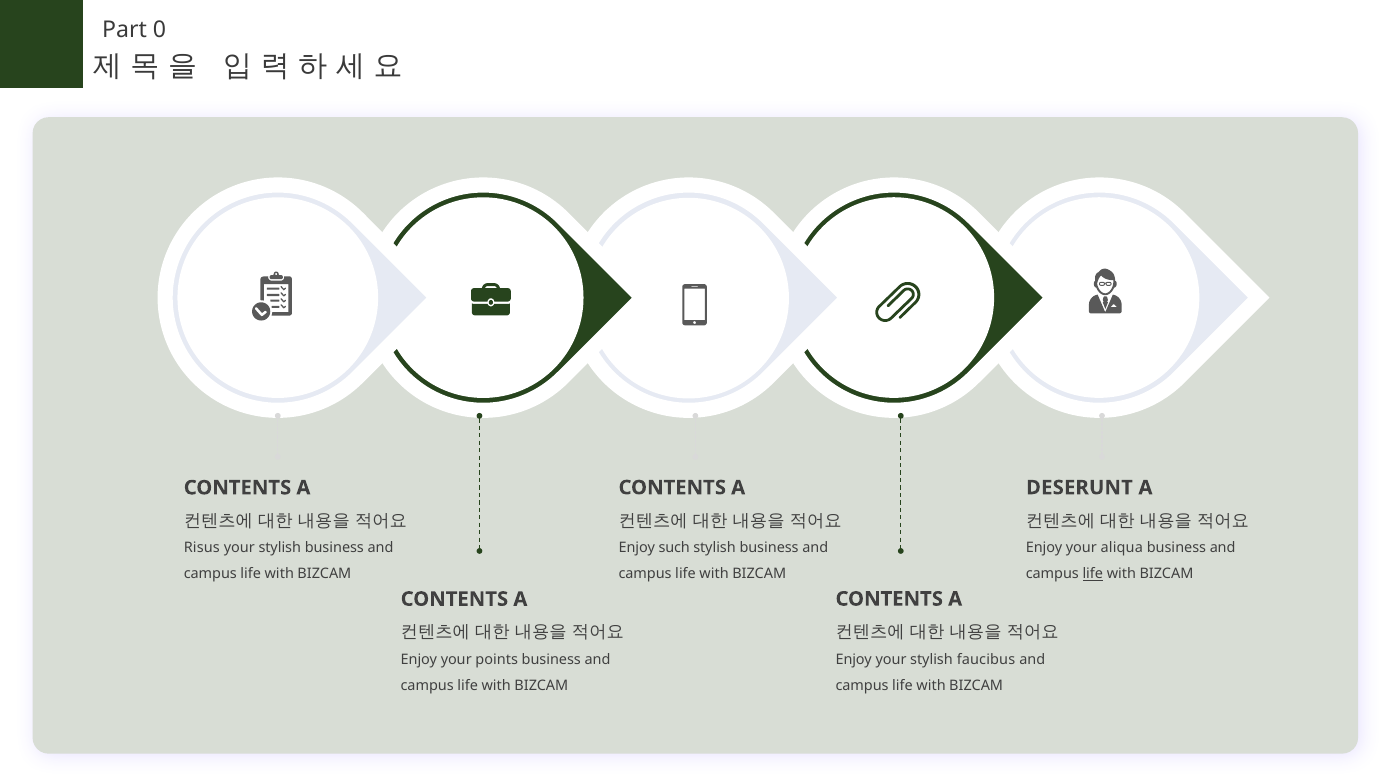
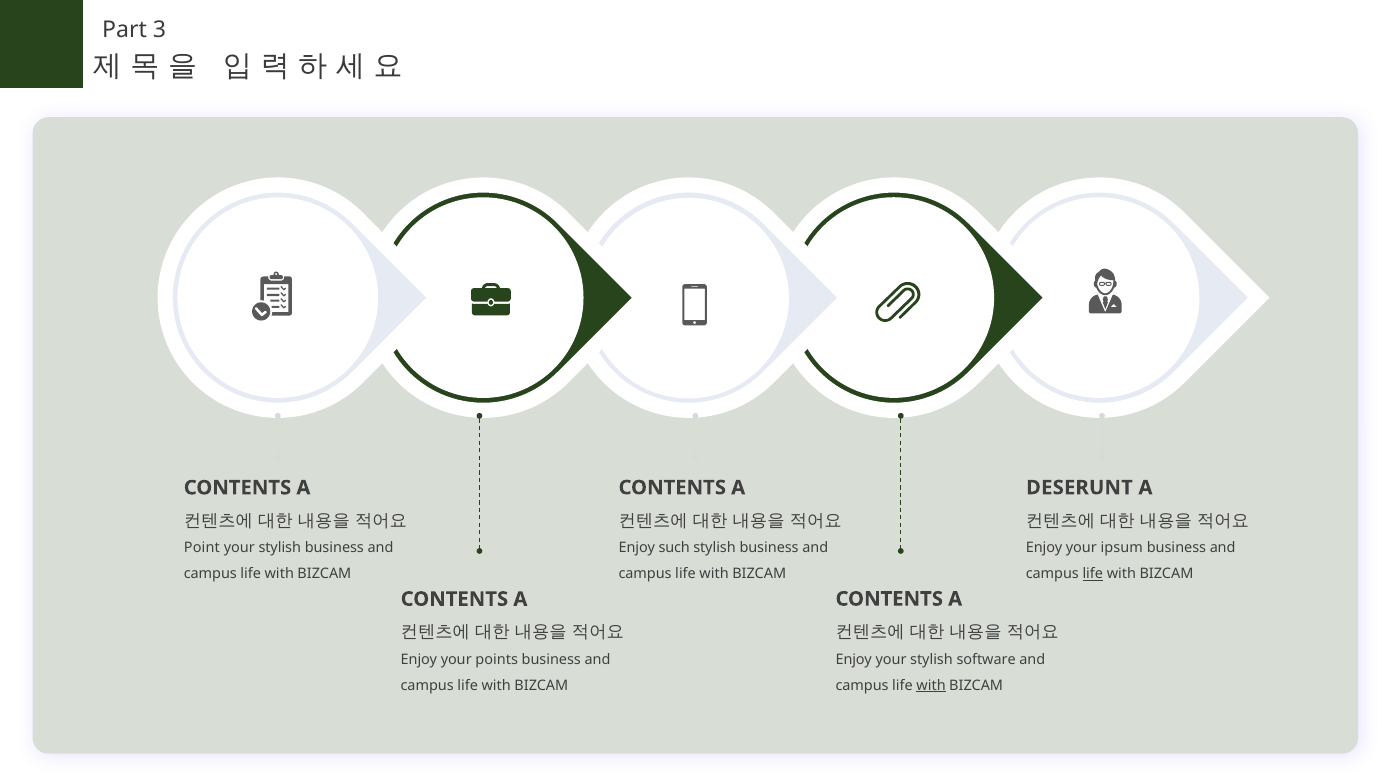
0: 0 -> 3
aliqua: aliqua -> ipsum
Risus: Risus -> Point
faucibus: faucibus -> software
with at (931, 685) underline: none -> present
